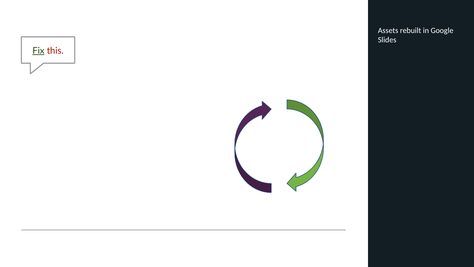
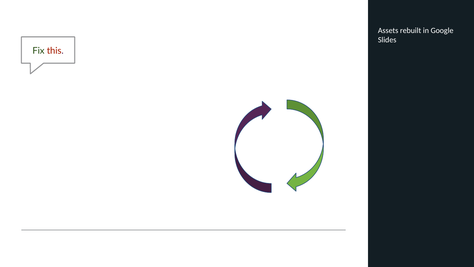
Fix underline: present -> none
